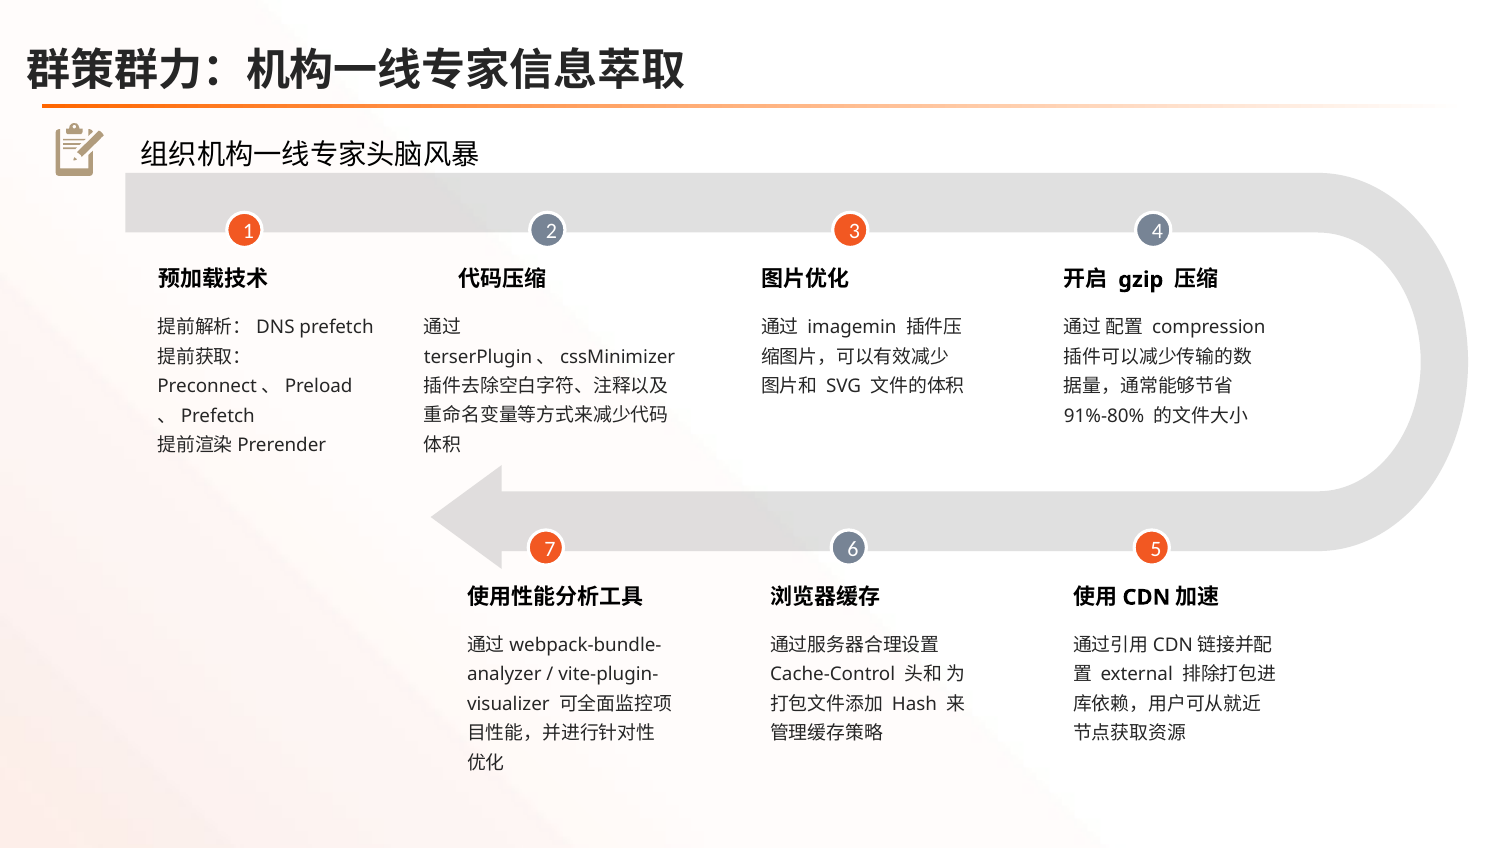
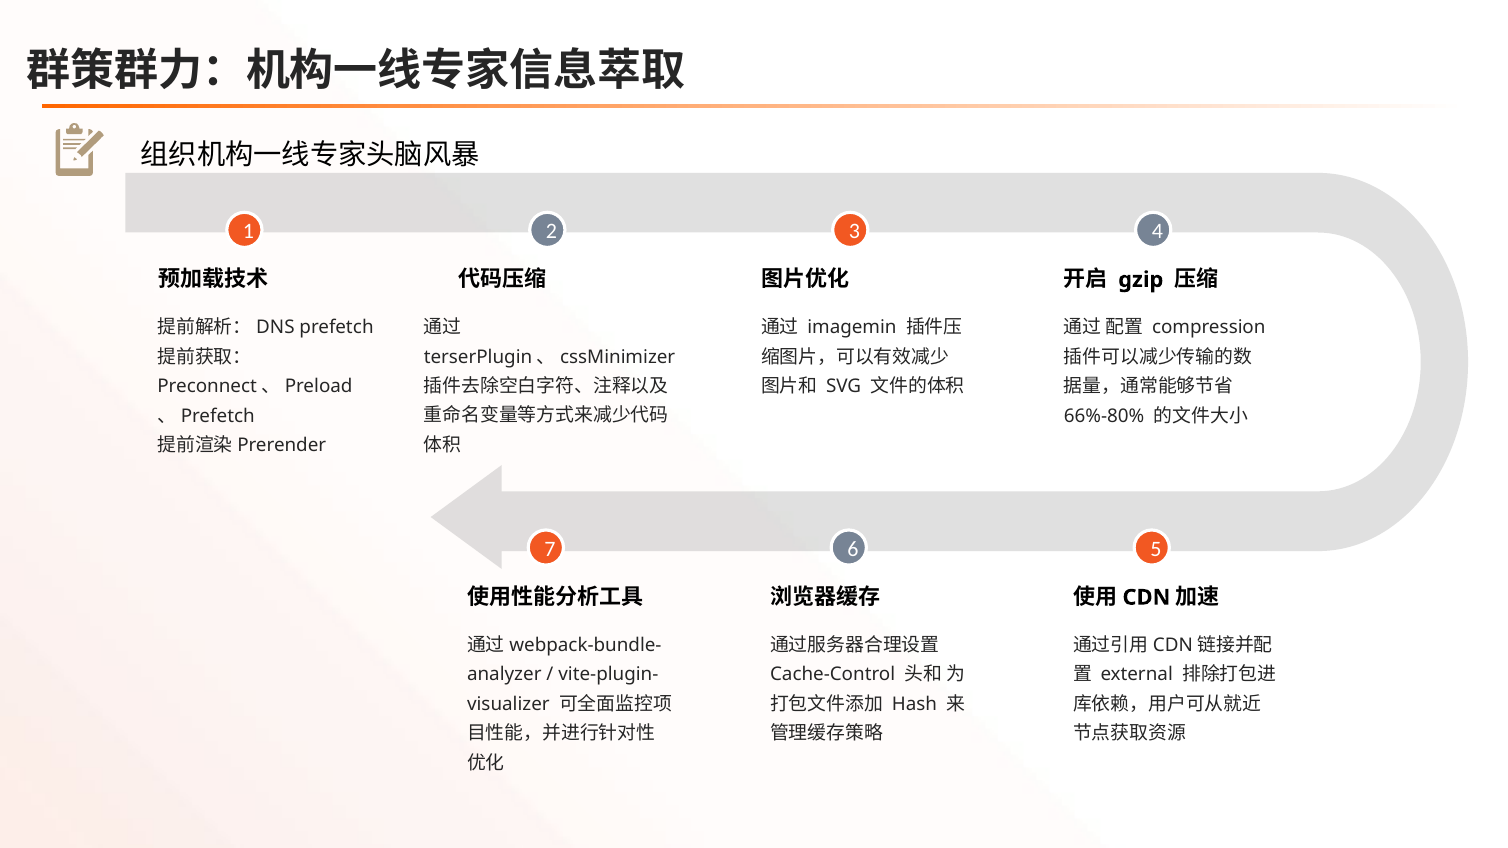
91%-80%: 91%-80% -> 66%-80%
